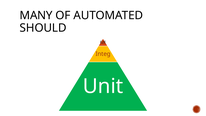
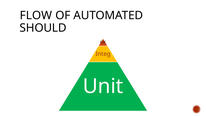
MANY: MANY -> FLOW
